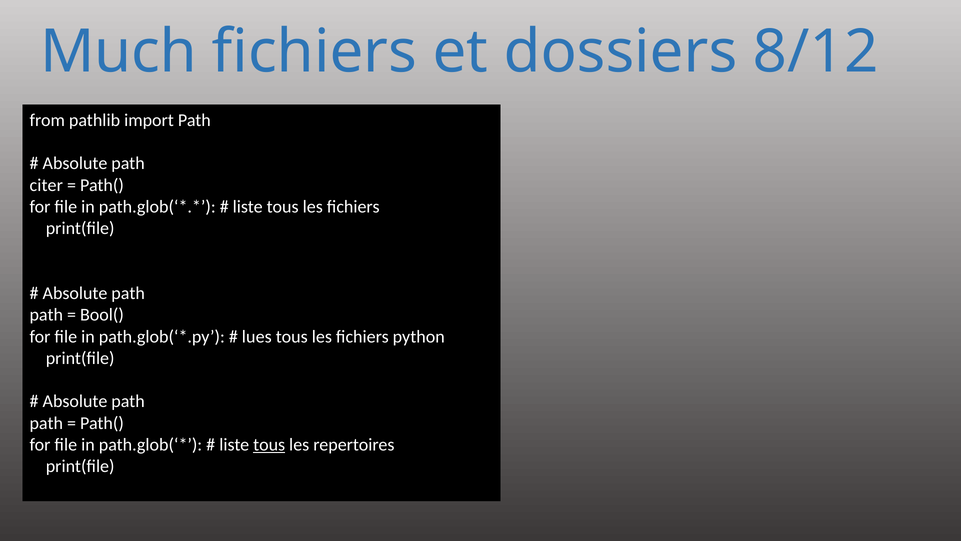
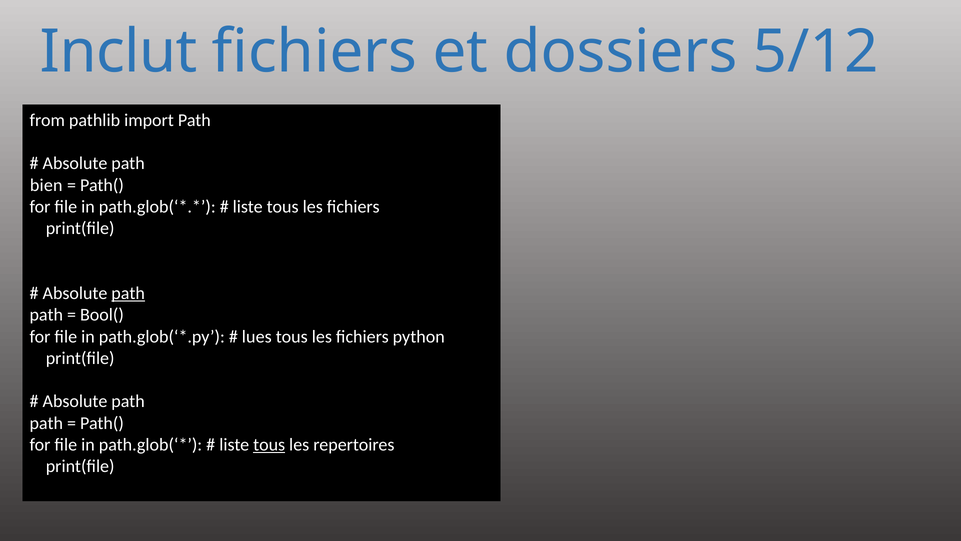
Much: Much -> Inclut
8/12: 8/12 -> 5/12
citer: citer -> bien
path at (128, 293) underline: none -> present
